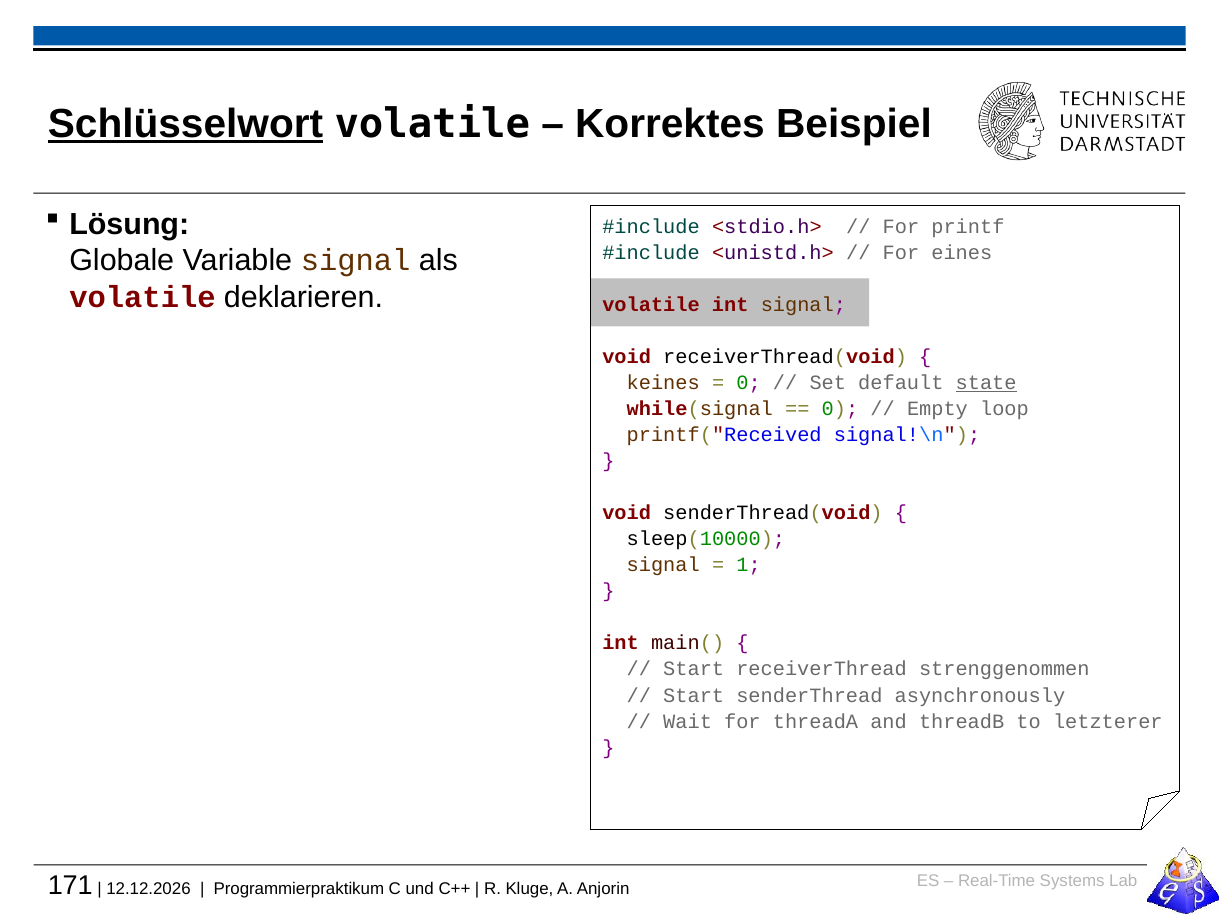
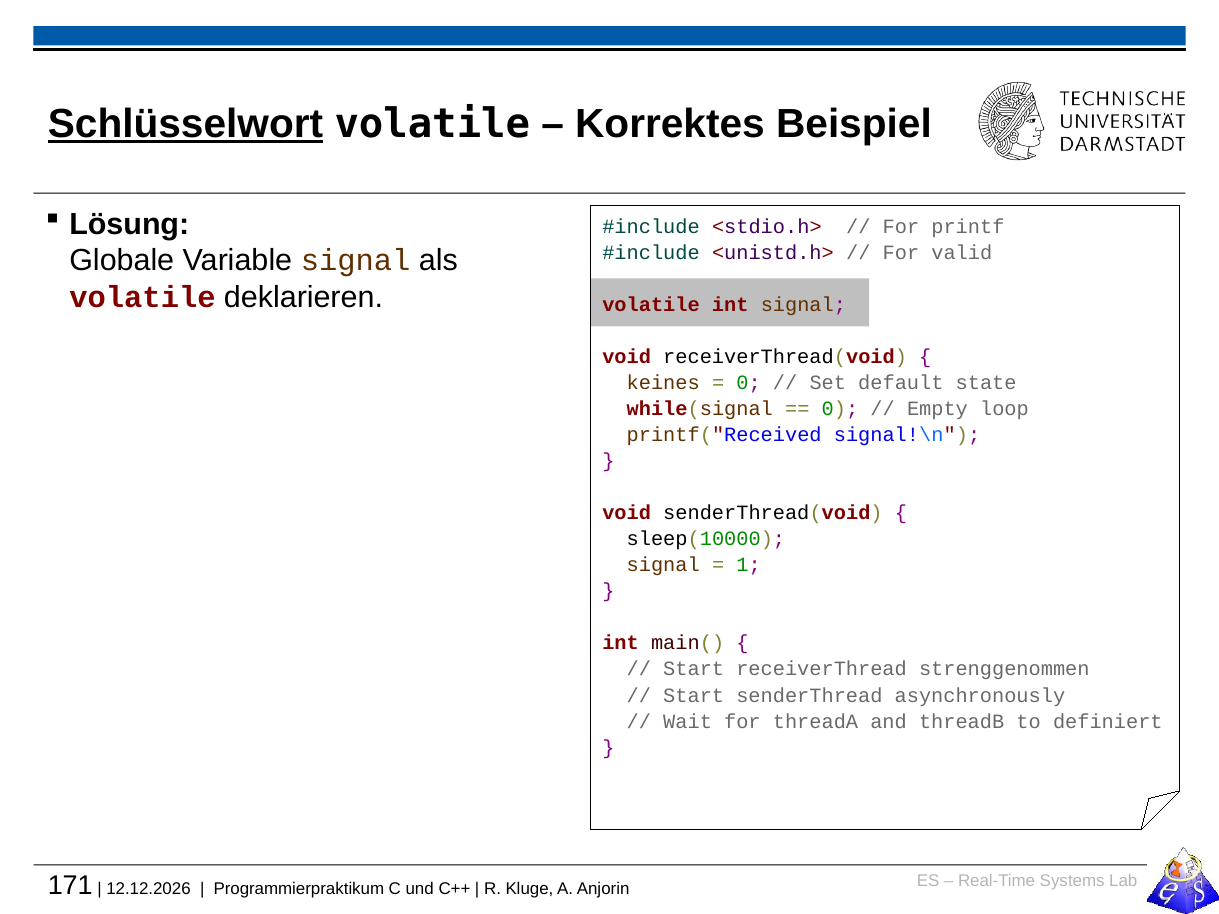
eines: eines -> valid
state underline: present -> none
letzterer: letzterer -> definiert
